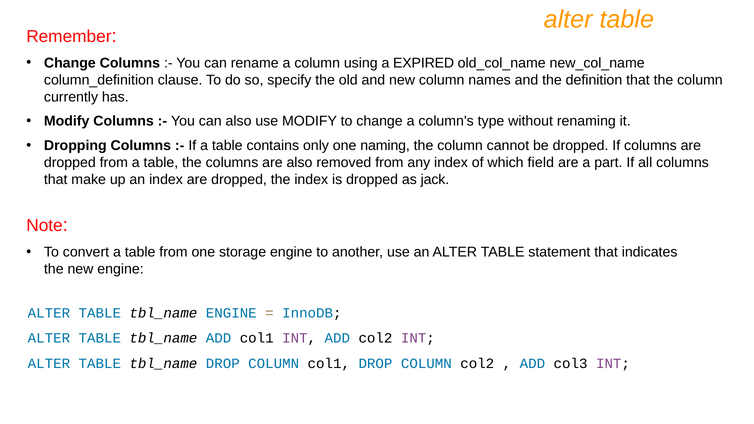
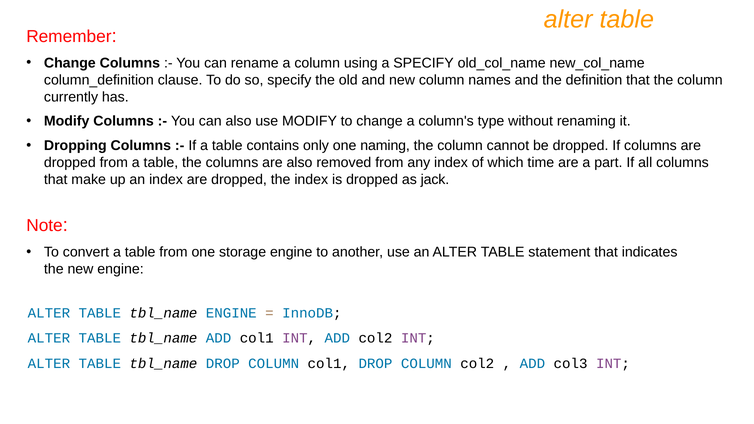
a EXPIRED: EXPIRED -> SPECIFY
field: field -> time
